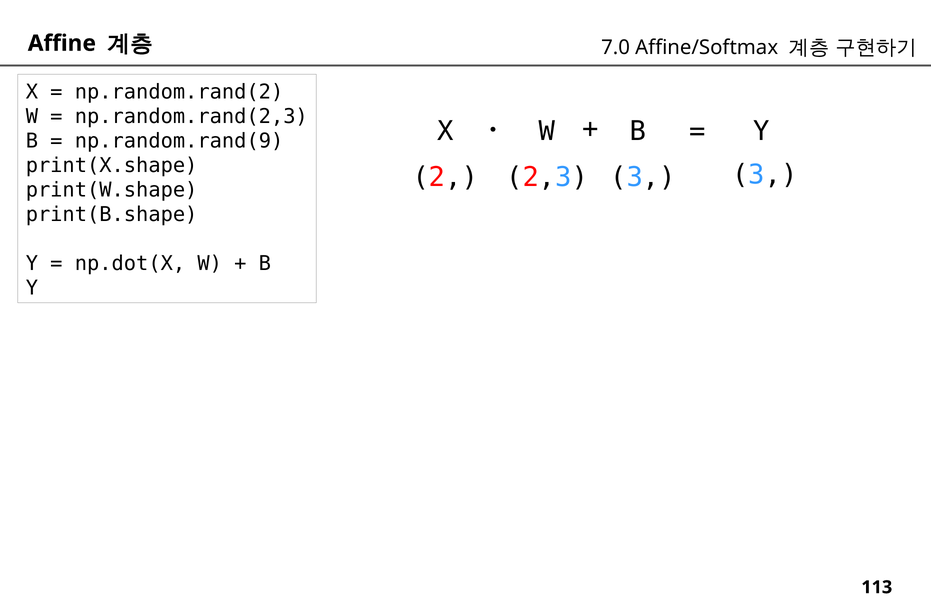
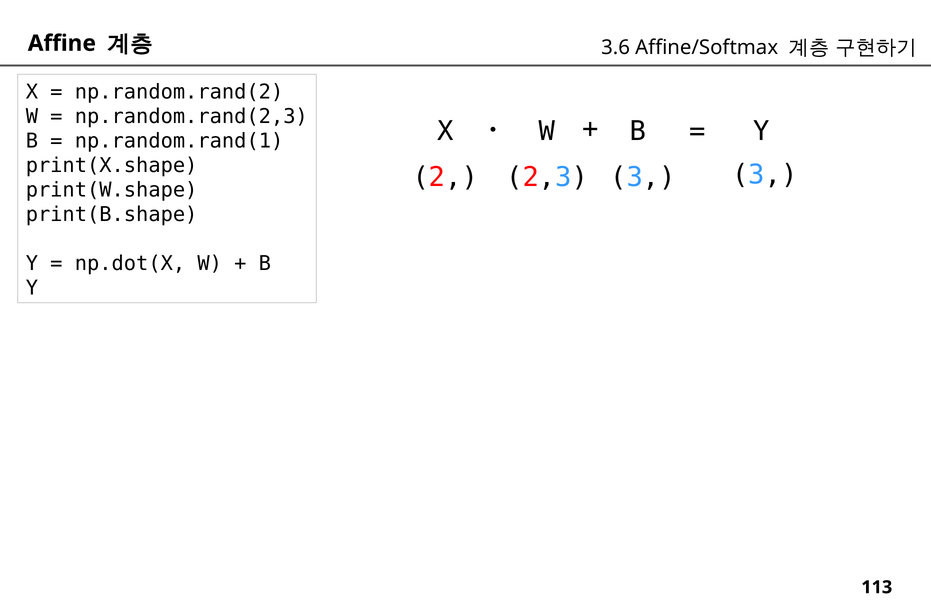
7.0: 7.0 -> 3.6
np.random.rand(9: np.random.rand(9 -> np.random.rand(1
